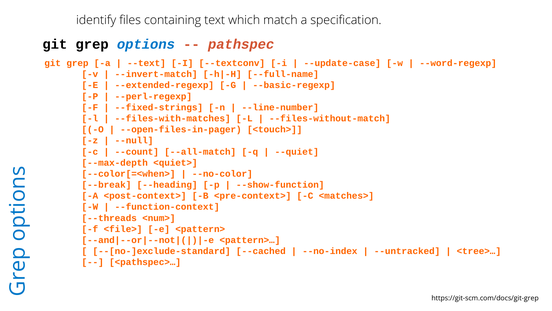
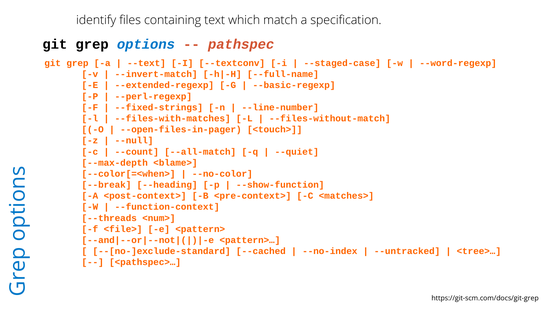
--update-case: --update-case -> --staged-case
<quiet>: <quiet> -> <blame>
